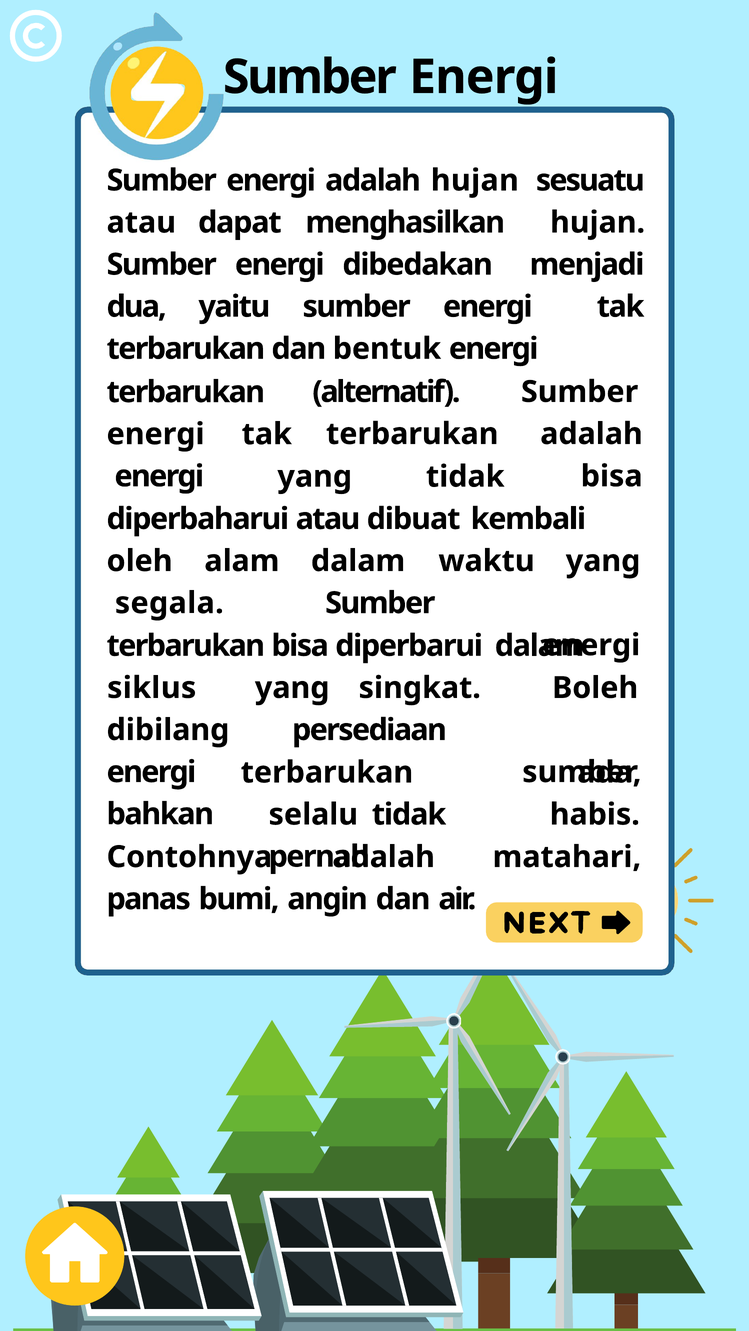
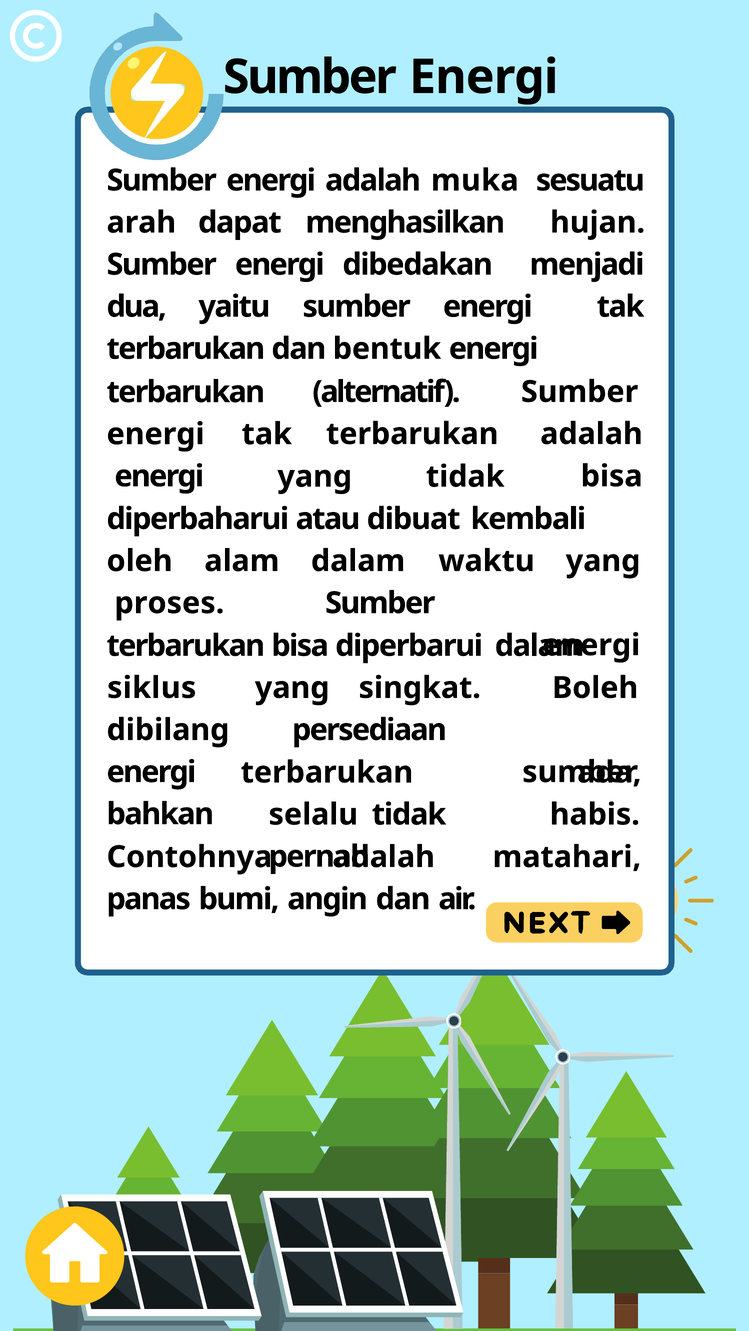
adalah hujan: hujan -> muka
atau at (141, 223): atau -> arah
segala: segala -> proses
